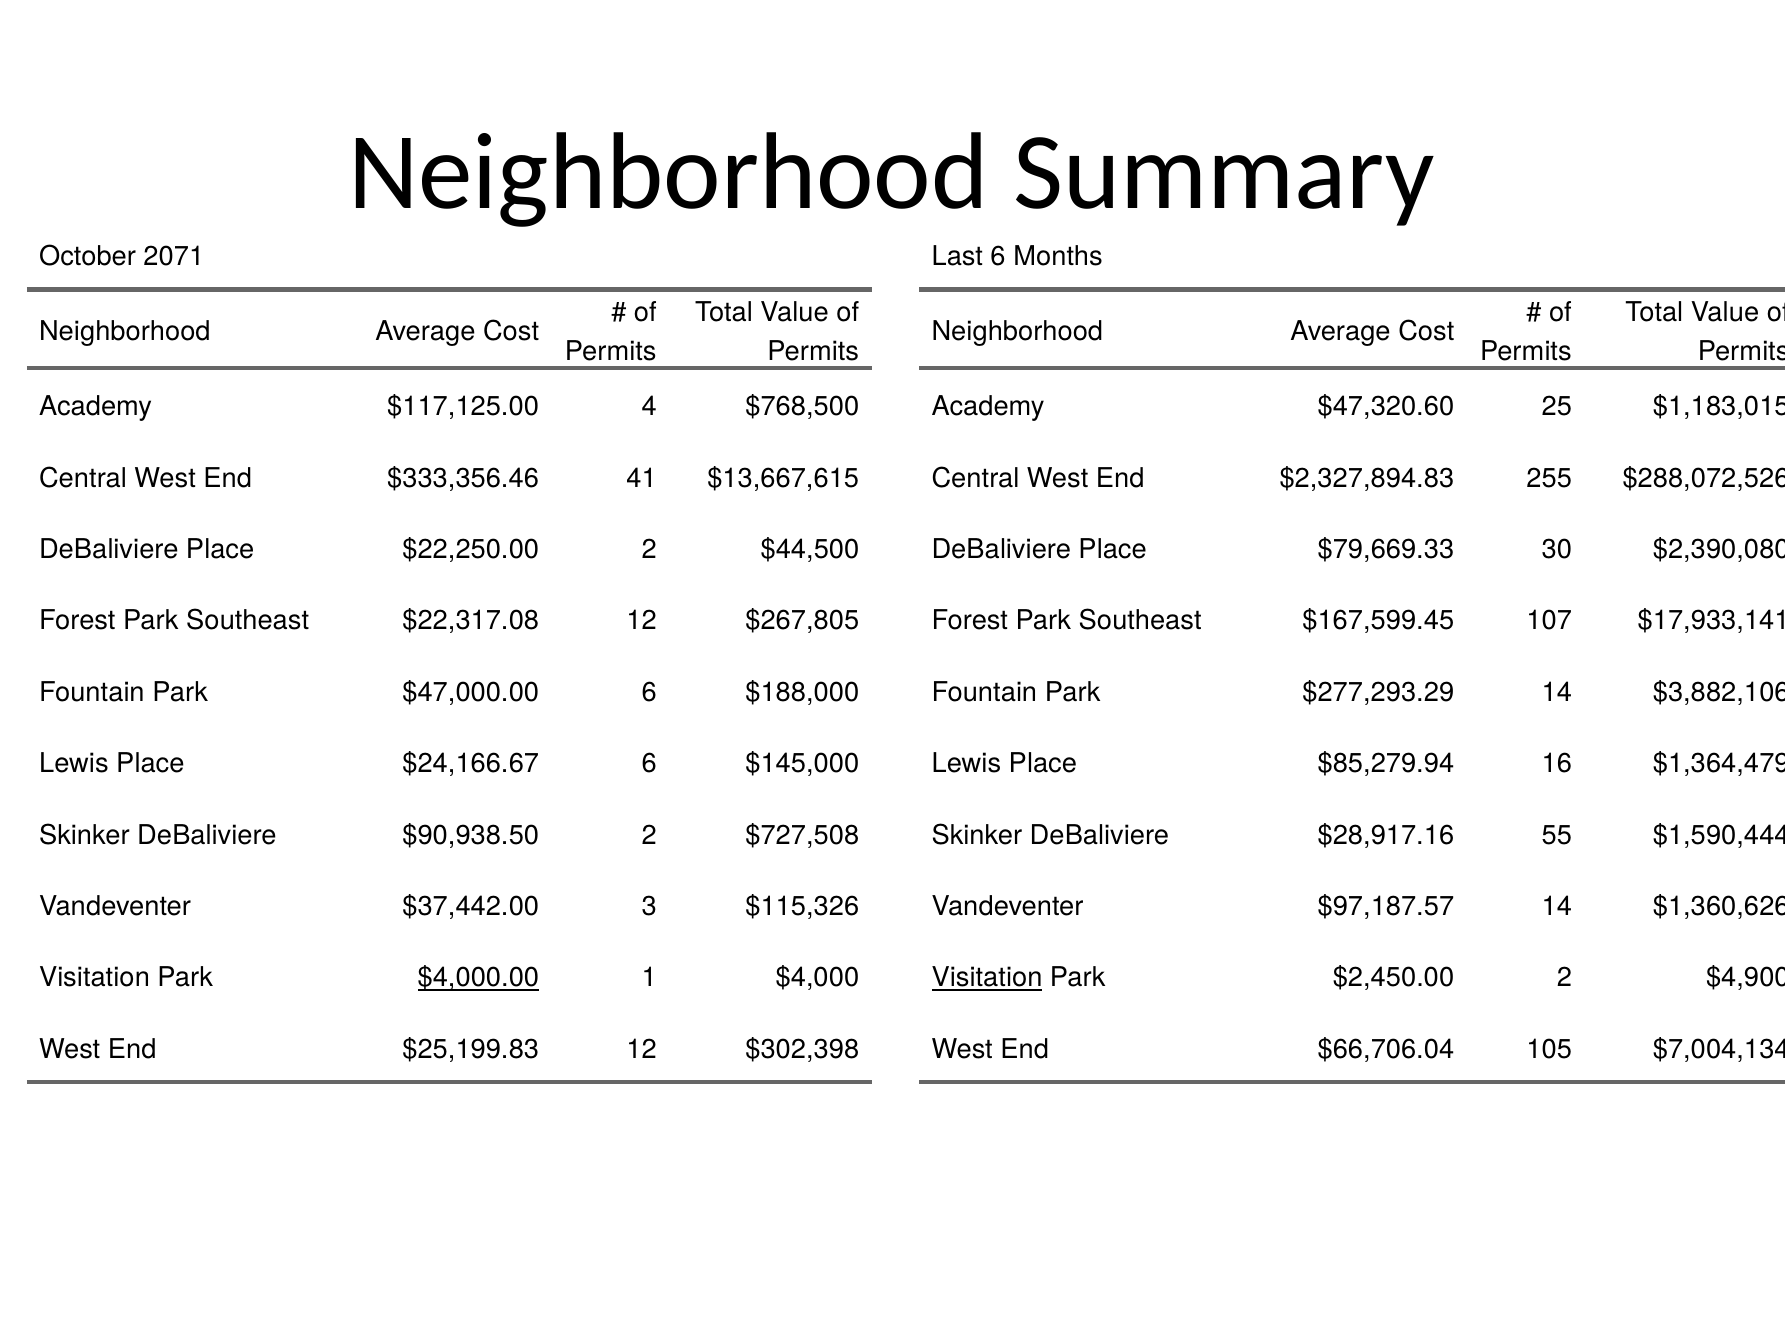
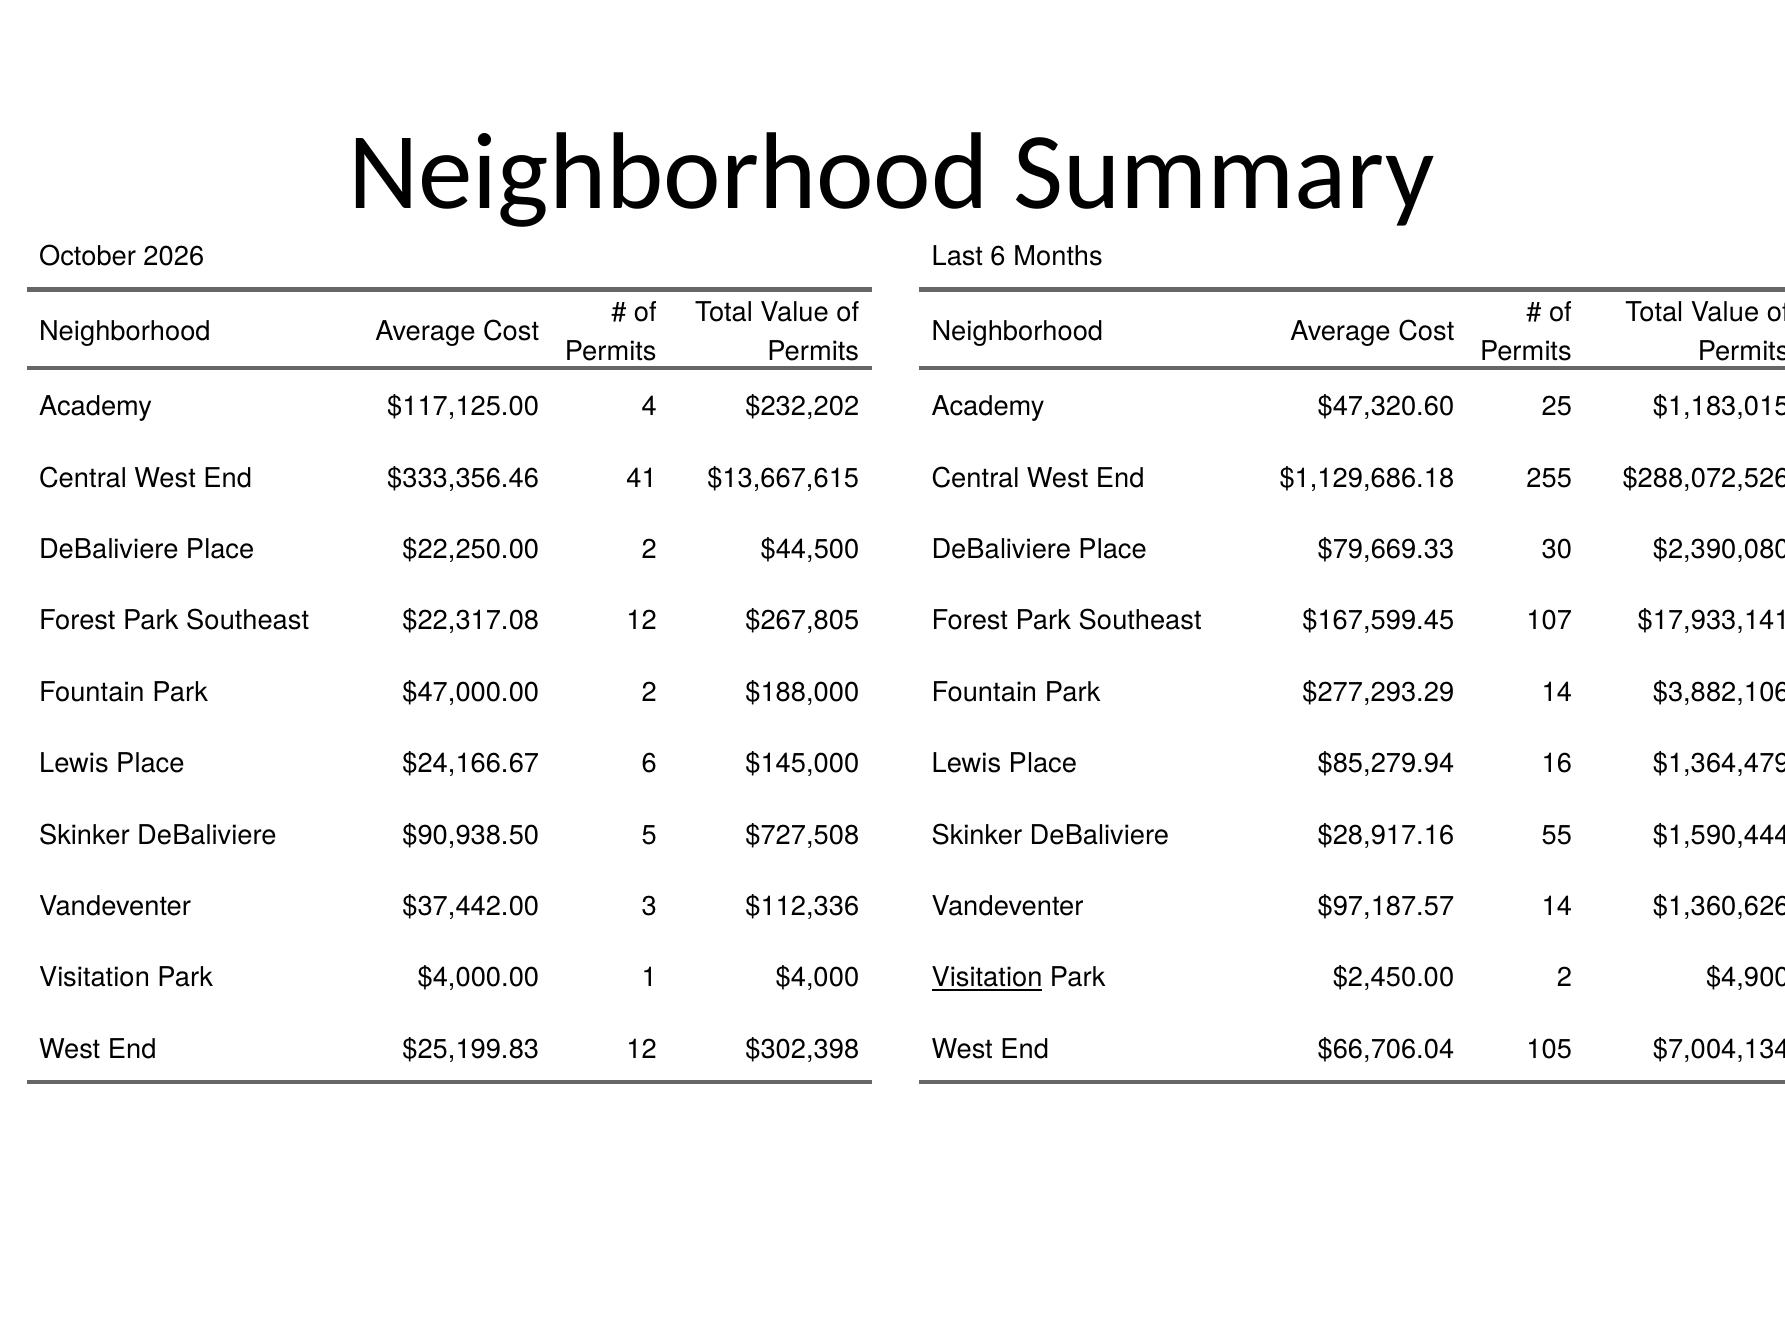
2071: 2071 -> 2026
$768,500: $768,500 -> $232,202
$2,327,894.83: $2,327,894.83 -> $1,129,686.18
$47,000.00 6: 6 -> 2
$90,938.50 2: 2 -> 5
$115,326: $115,326 -> $112,336
$4,000.00 underline: present -> none
